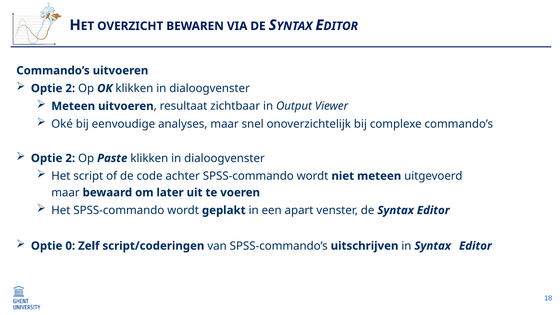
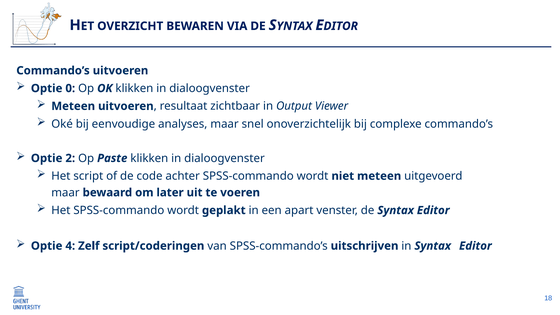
2 at (70, 88): 2 -> 0
0: 0 -> 4
